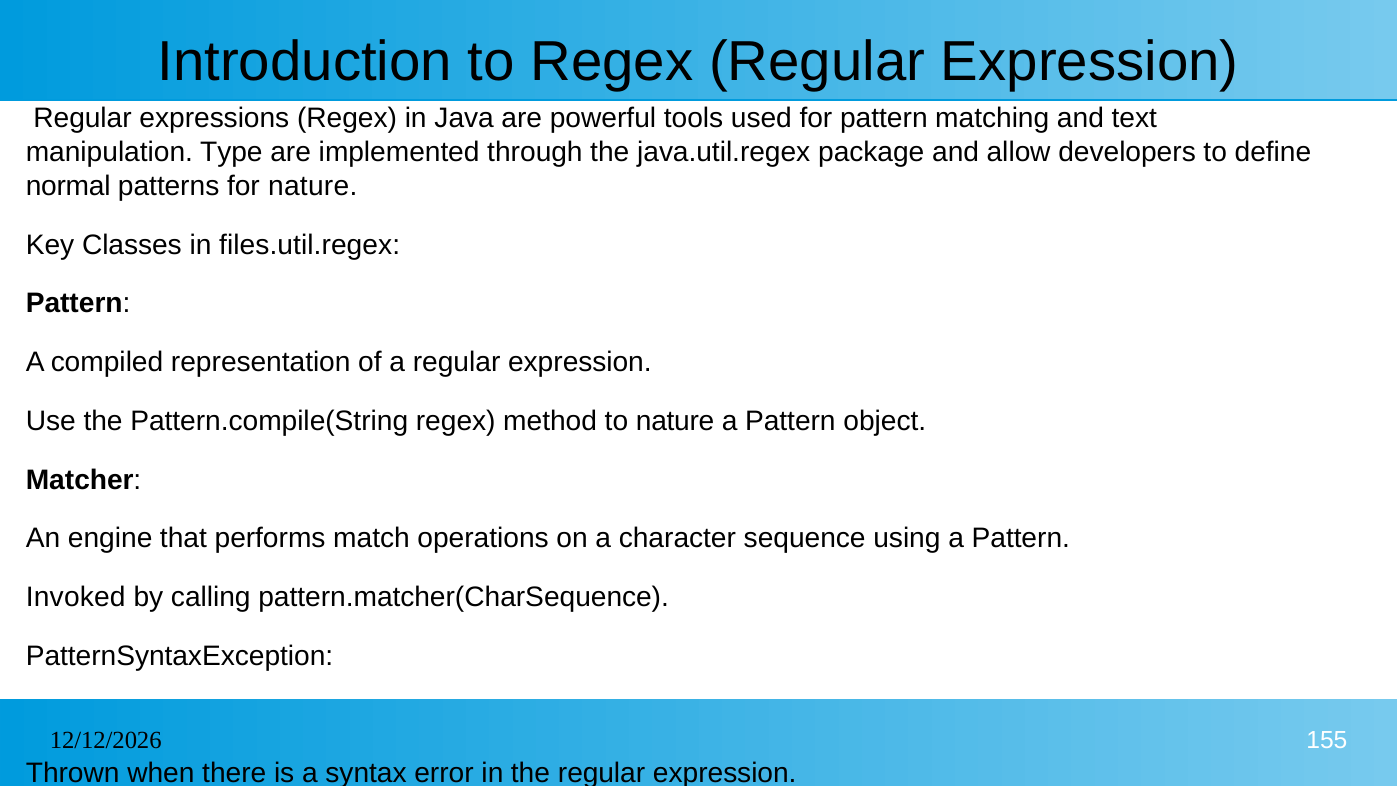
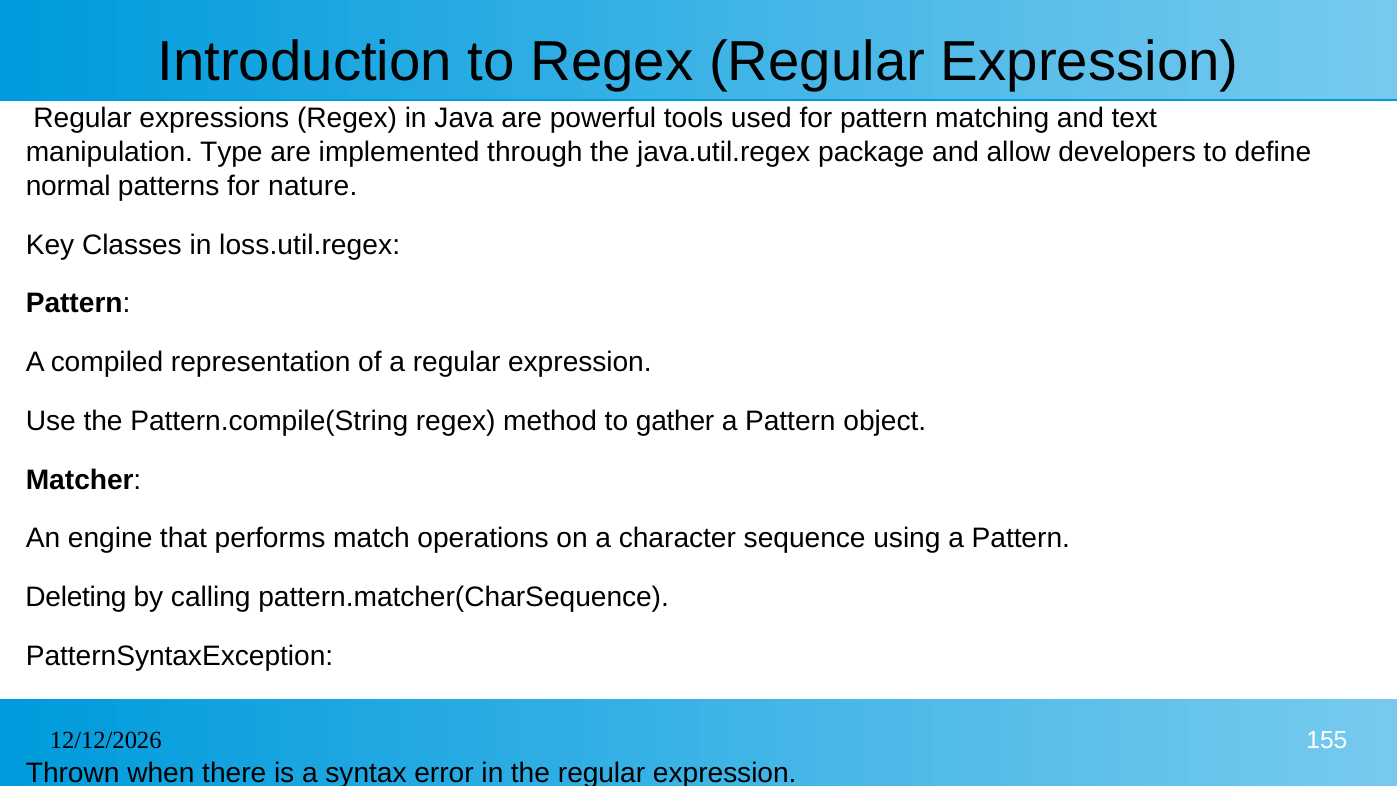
files.util.regex: files.util.regex -> loss.util.regex
to nature: nature -> gather
Invoked: Invoked -> Deleting
